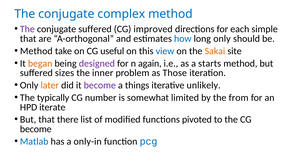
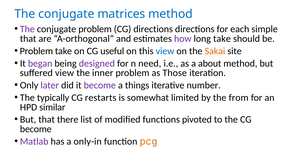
complex: complex -> matrices
conjugate suffered: suffered -> problem
CG improved: improved -> directions
how colour: blue -> purple
long only: only -> take
Method at (36, 51): Method -> Problem
began colour: orange -> purple
again: again -> need
starts: starts -> about
suffered sizes: sizes -> view
later colour: orange -> purple
unlikely: unlikely -> number
number: number -> restarts
iterate: iterate -> similar
Matlab colour: blue -> purple
pcg colour: blue -> orange
